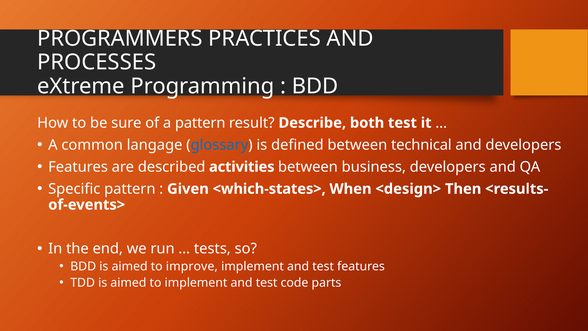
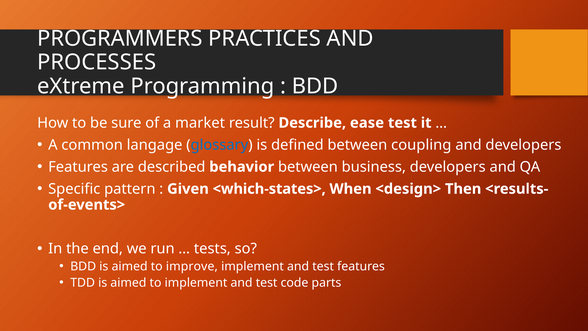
a pattern: pattern -> market
both: both -> ease
technical: technical -> coupling
activities: activities -> behavior
